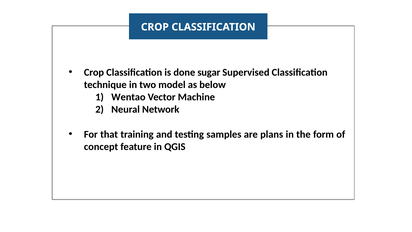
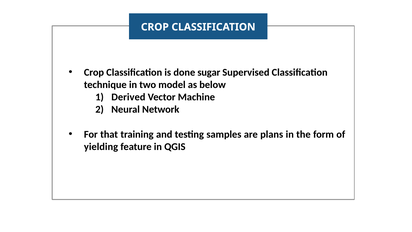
Wentao: Wentao -> Derived
concept: concept -> yielding
